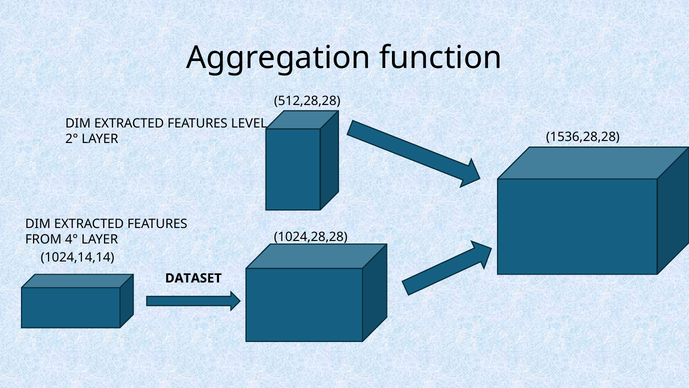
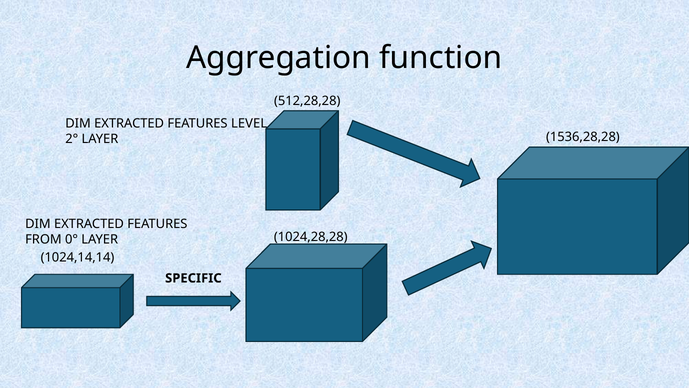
4°: 4° -> 0°
DATASET: DATASET -> SPECIFIC
